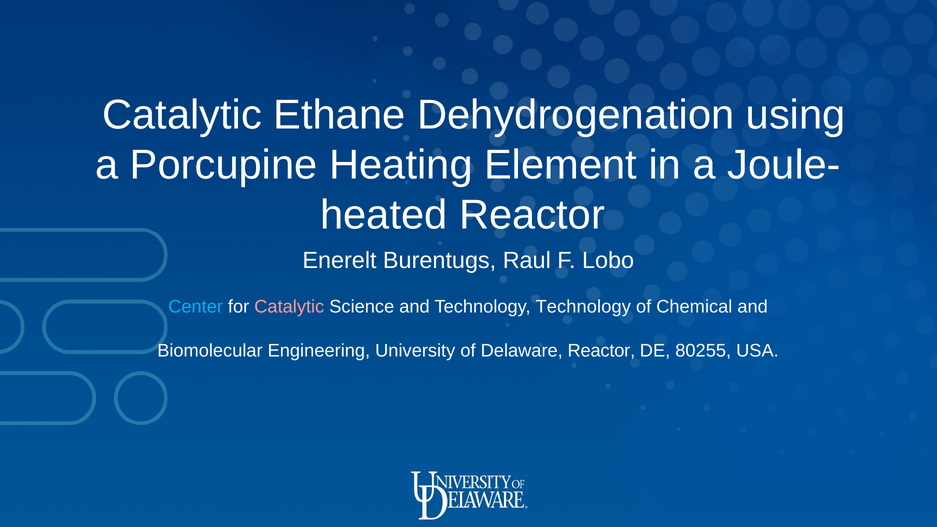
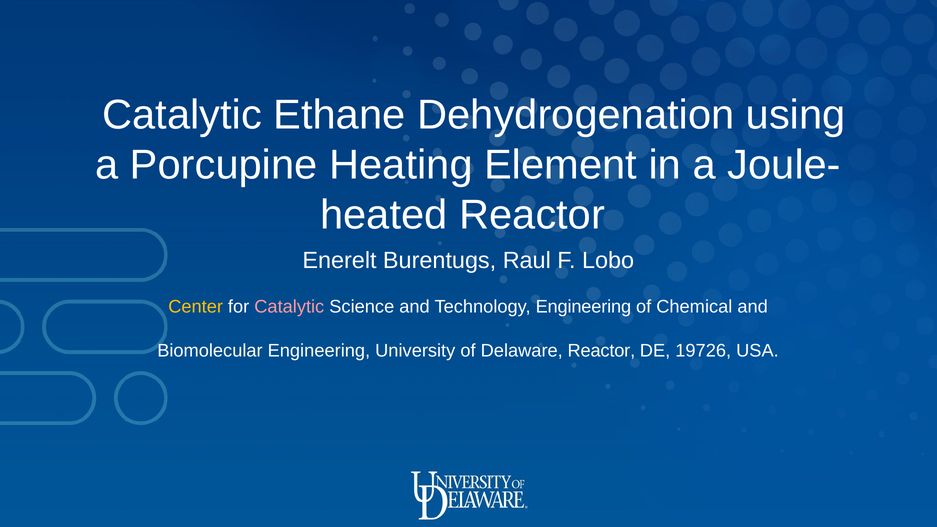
Center colour: light blue -> yellow
Technology Technology: Technology -> Engineering
80255: 80255 -> 19726
